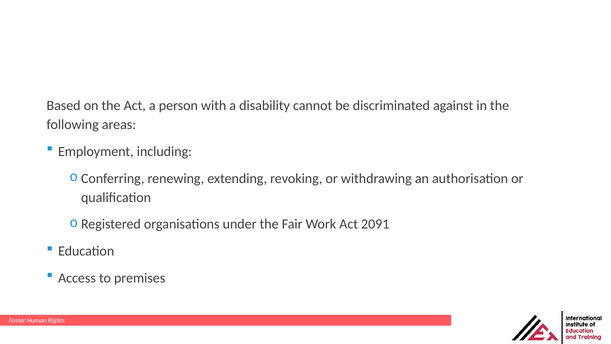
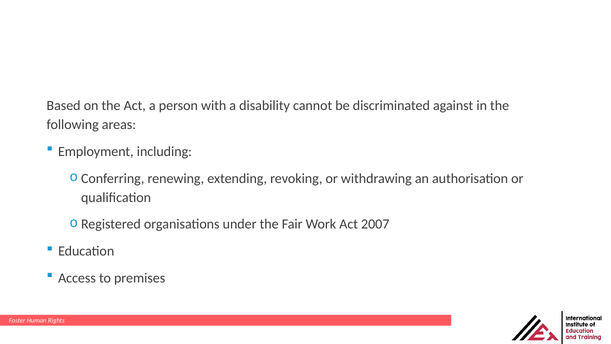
2091: 2091 -> 2007
